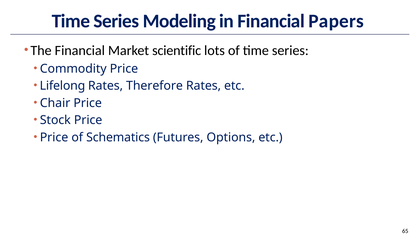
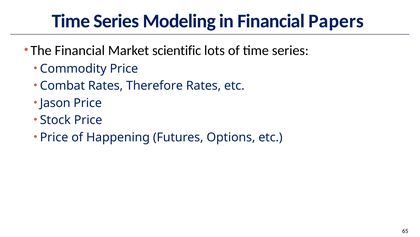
Lifelong: Lifelong -> Combat
Chair: Chair -> Jason
Schematics: Schematics -> Happening
